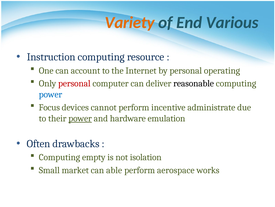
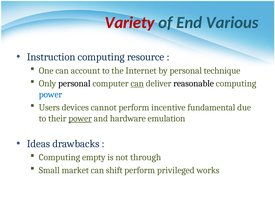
Variety colour: orange -> red
operating: operating -> technique
personal at (74, 83) colour: red -> black
can at (137, 83) underline: none -> present
Focus: Focus -> Users
administrate: administrate -> fundamental
Often: Often -> Ideas
isolation: isolation -> through
able: able -> shift
aerospace: aerospace -> privileged
